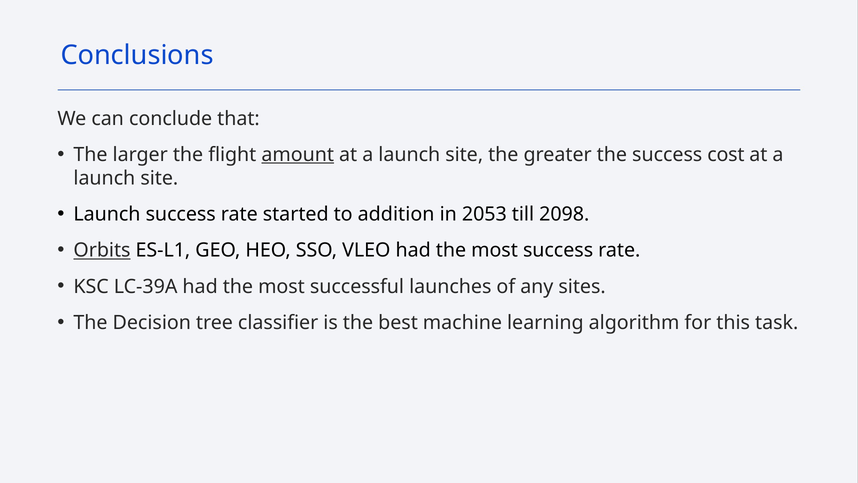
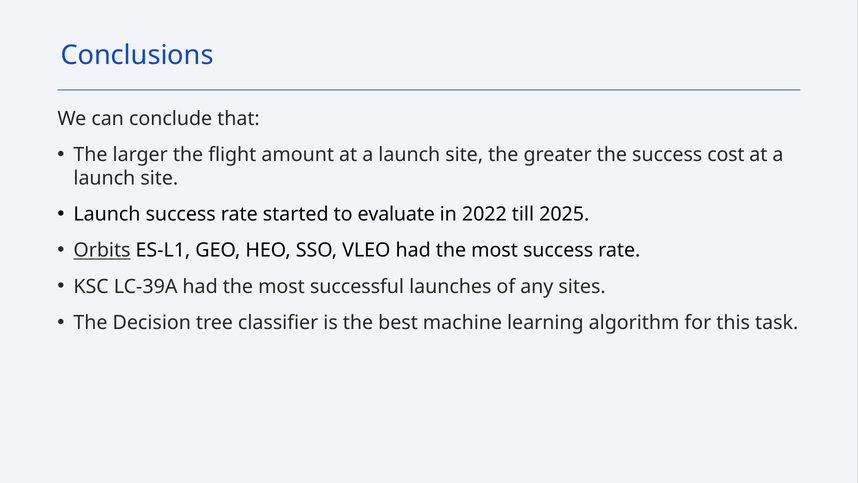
amount underline: present -> none
addition: addition -> evaluate
2053: 2053 -> 2022
2098: 2098 -> 2025
